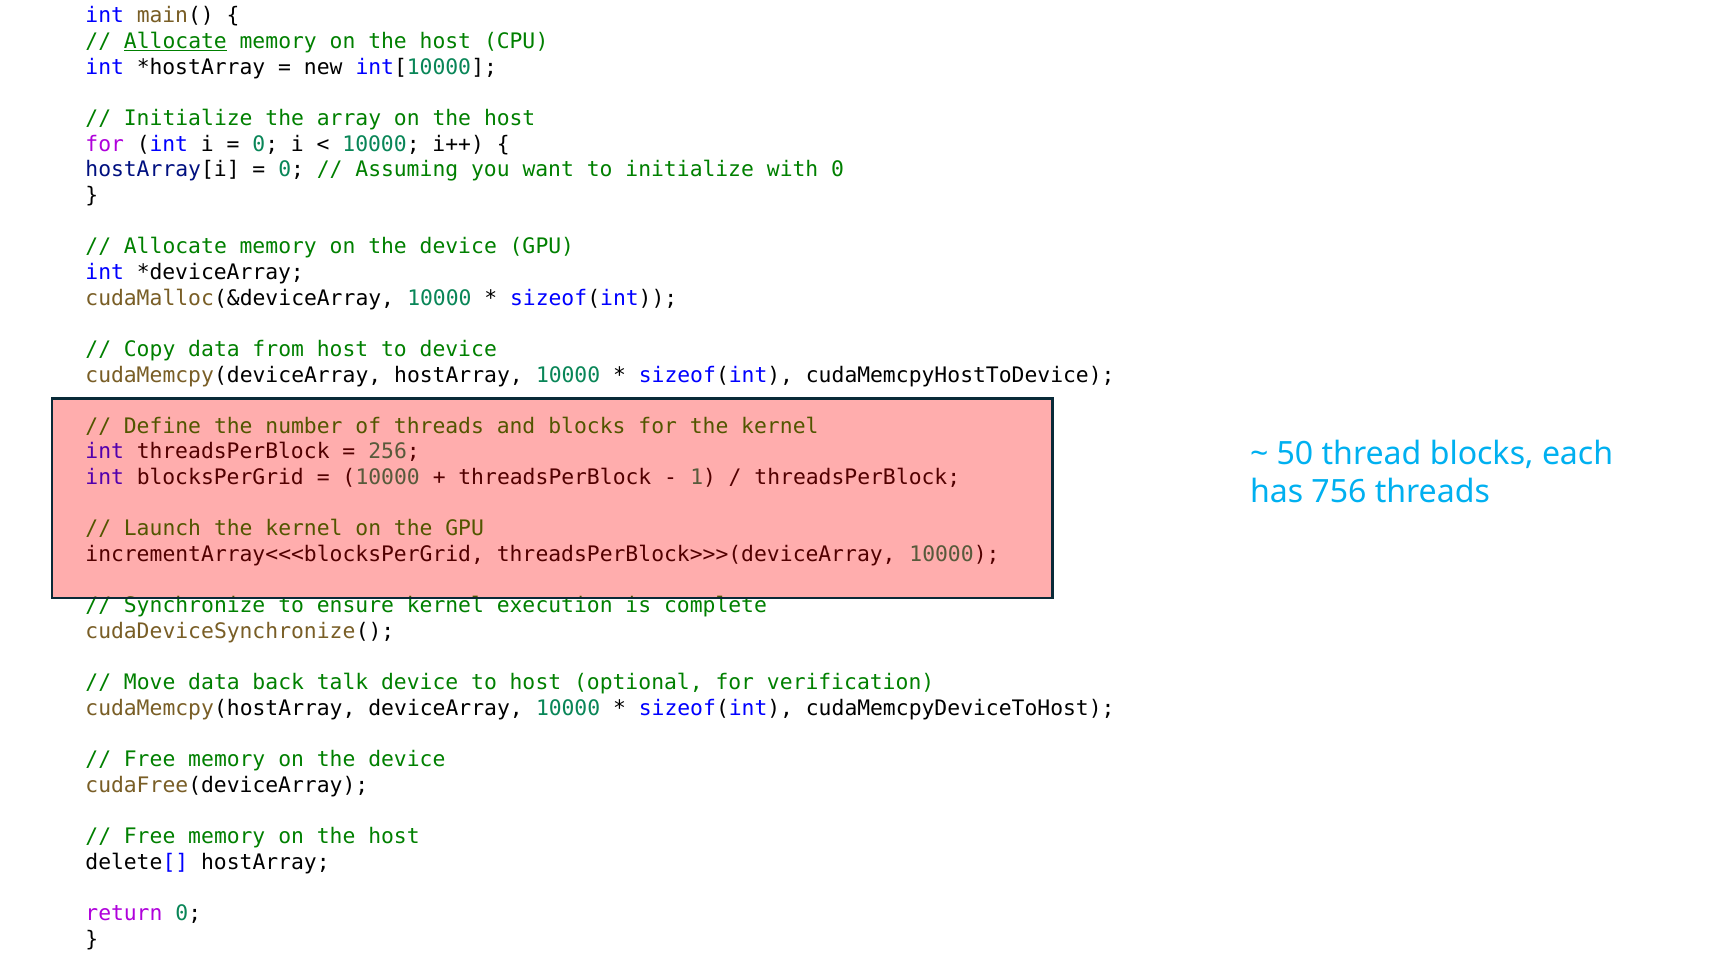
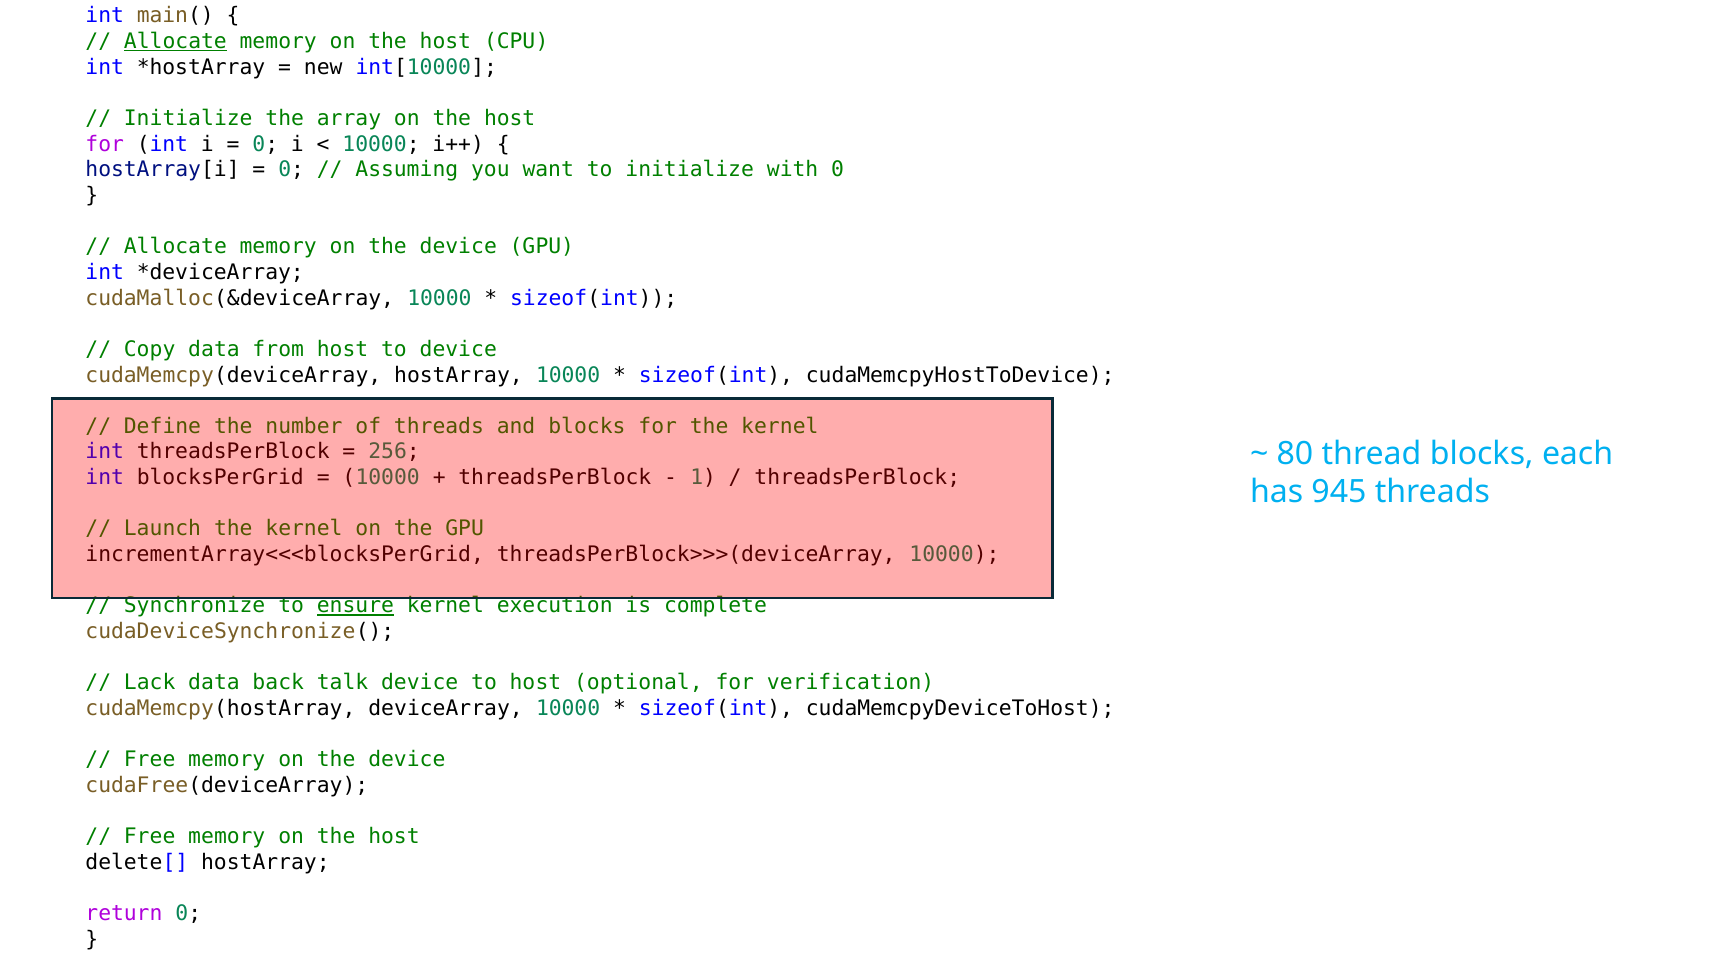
50: 50 -> 80
756: 756 -> 945
ensure underline: none -> present
Move: Move -> Lack
